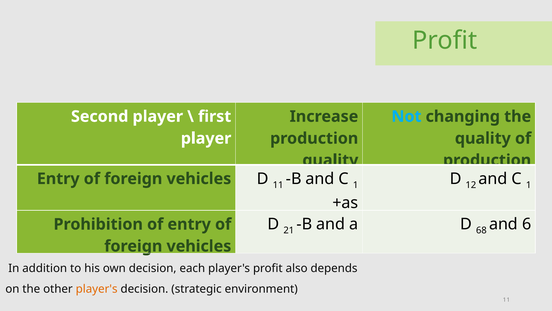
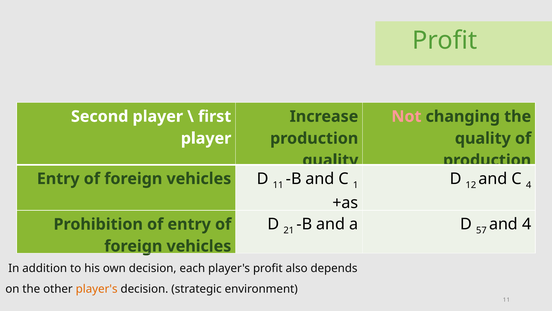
Not colour: light blue -> pink
12 and C 1: 1 -> 4
68: 68 -> 57
and 6: 6 -> 4
